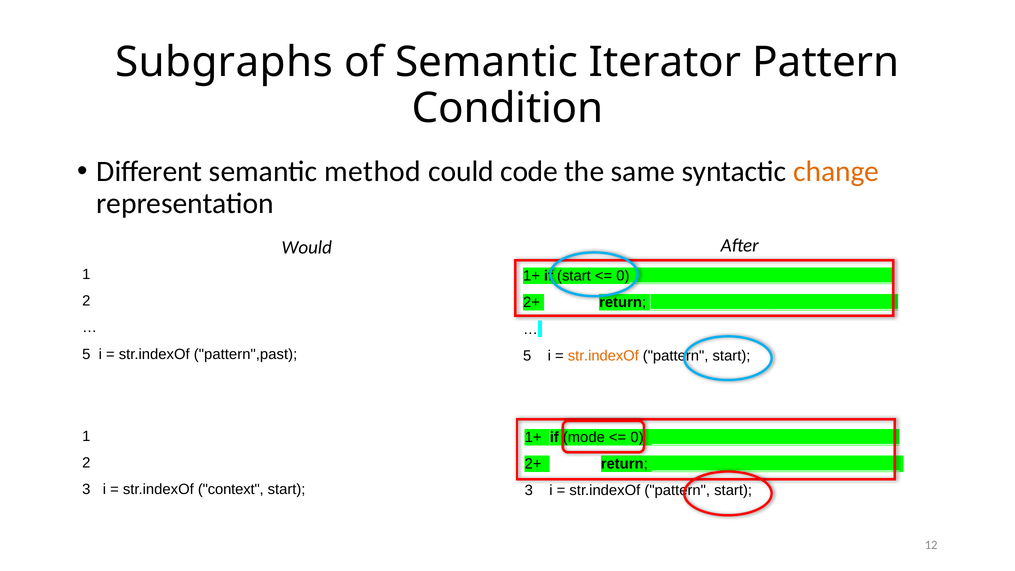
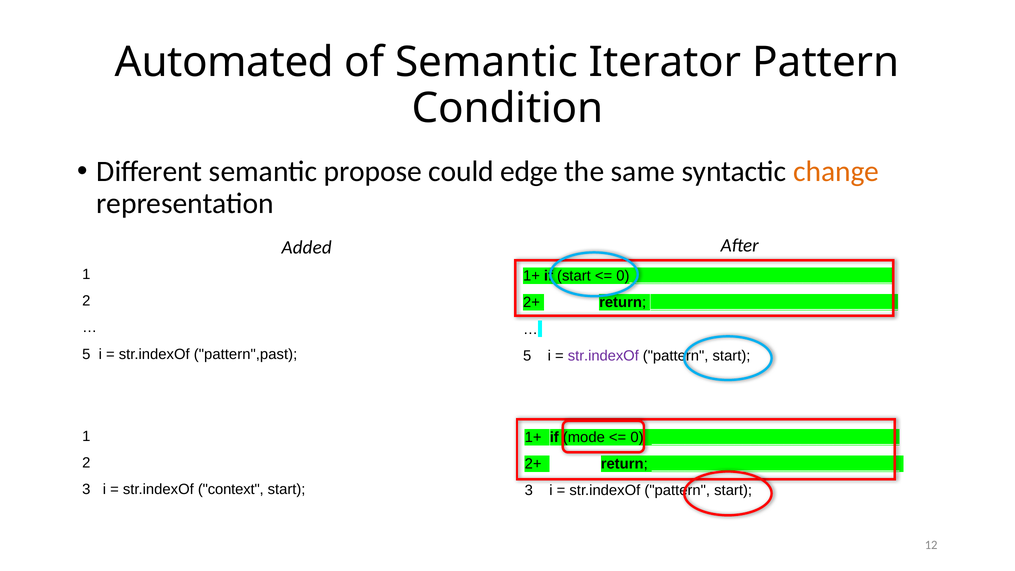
Subgraphs: Subgraphs -> Automated
method: method -> propose
code: code -> edge
Would: Would -> Added
str.indexOf at (603, 356) colour: orange -> purple
